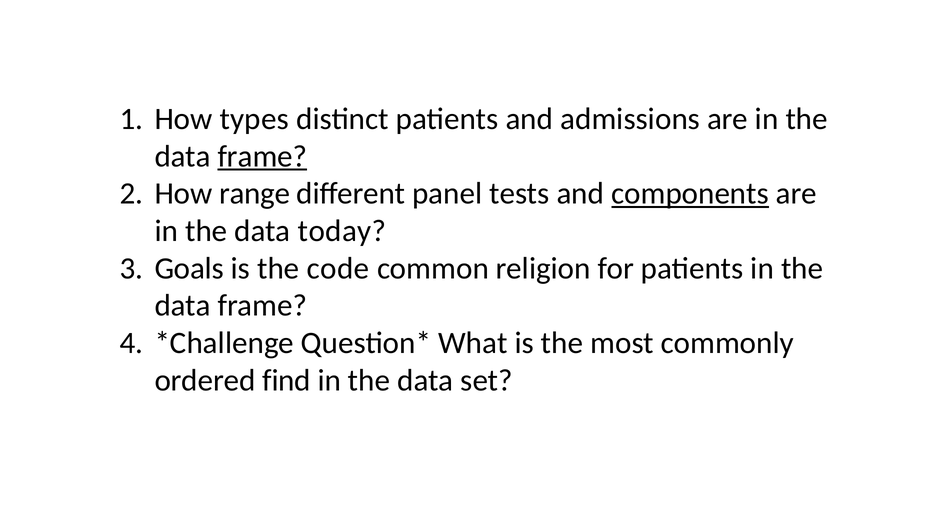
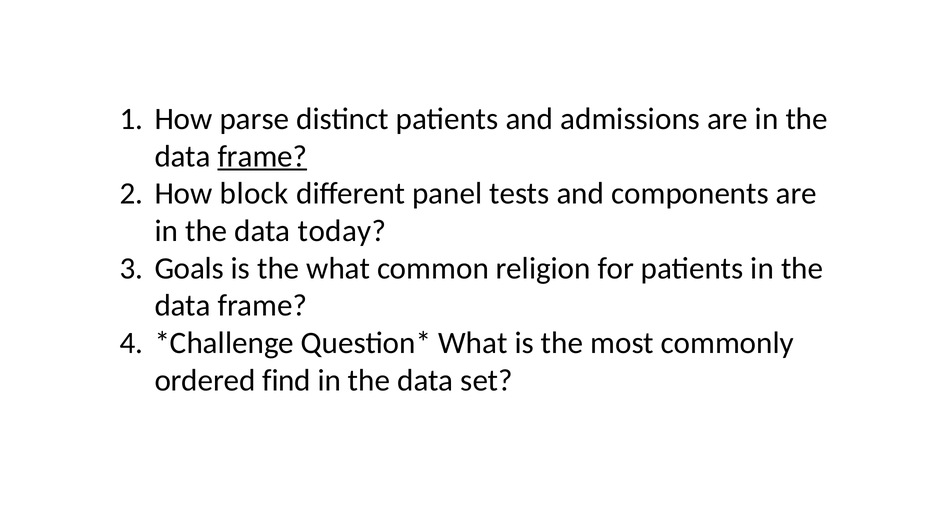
types: types -> parse
range: range -> block
components underline: present -> none
the code: code -> what
